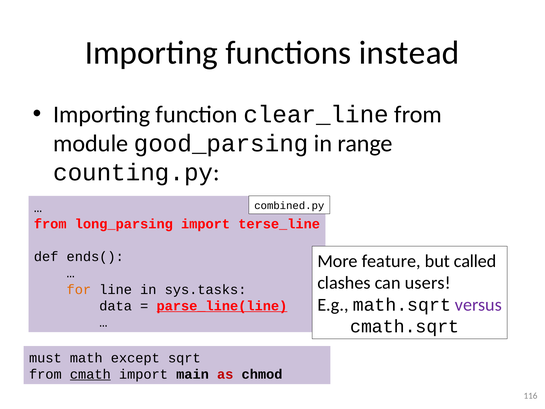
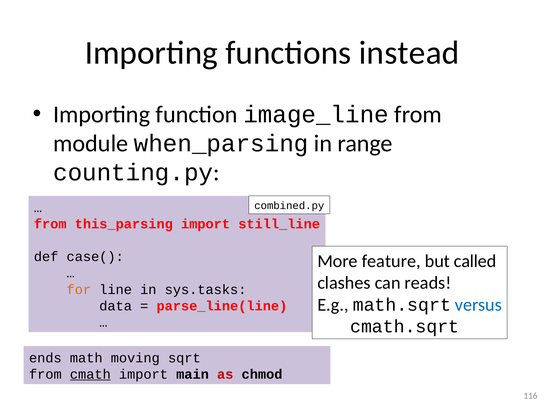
clear_line: clear_line -> image_line
good_parsing: good_parsing -> when_parsing
long_parsing: long_parsing -> this_parsing
terse_line: terse_line -> still_line
ends(: ends( -> case(
users: users -> reads
versus colour: purple -> blue
parse_line(line underline: present -> none
must: must -> ends
except: except -> moving
